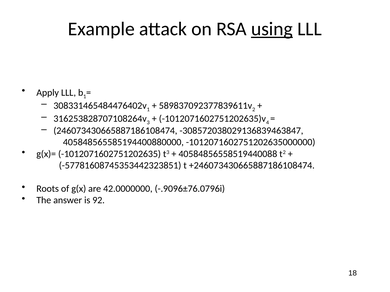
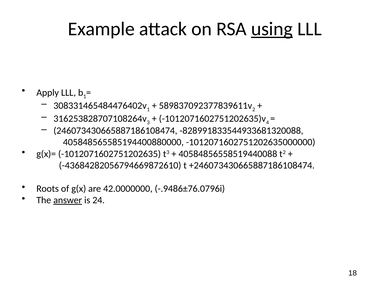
-308572038029136839463847: -308572038029136839463847 -> -828991833544933681320088
-57781608745353442323851: -57781608745353442323851 -> -43684282056794669872610
-.9096±76.0796i: -.9096±76.0796i -> -.9486±76.0796i
answer underline: none -> present
92: 92 -> 24
